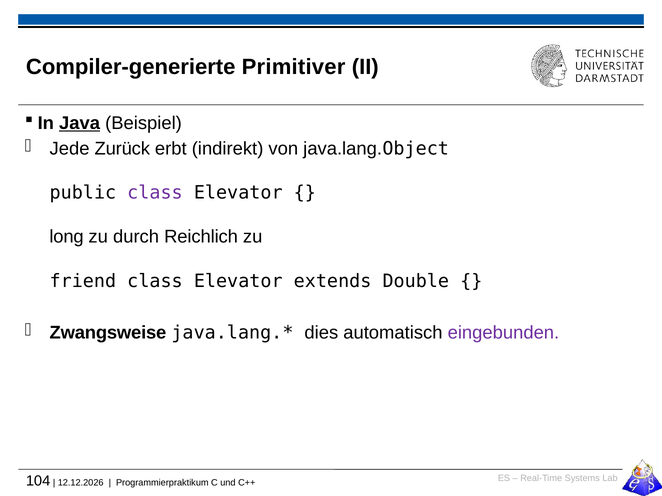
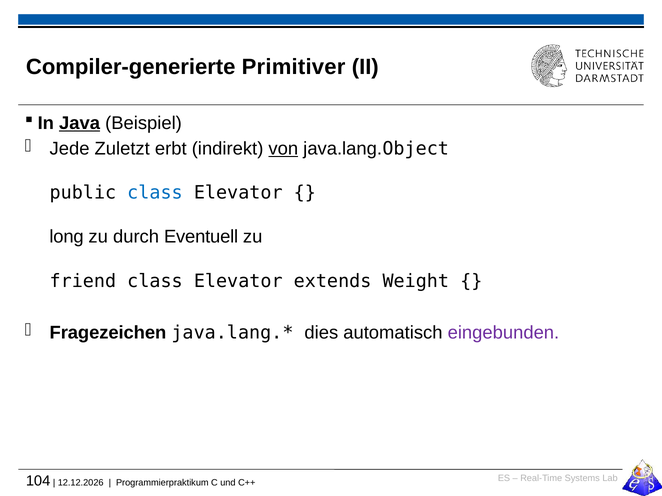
Zurück: Zurück -> Zuletzt
von underline: none -> present
class at (155, 193) colour: purple -> blue
Reichlich: Reichlich -> Eventuell
Double: Double -> Weight
Zwangsweise: Zwangsweise -> Fragezeichen
